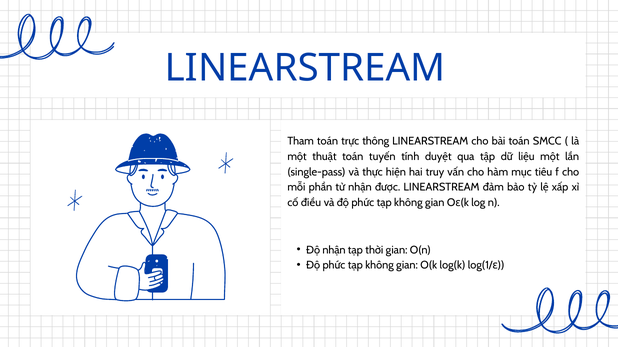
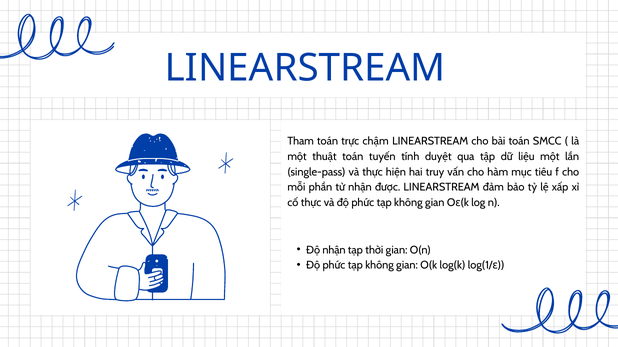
thông: thông -> chậm
cố điều: điều -> thực
